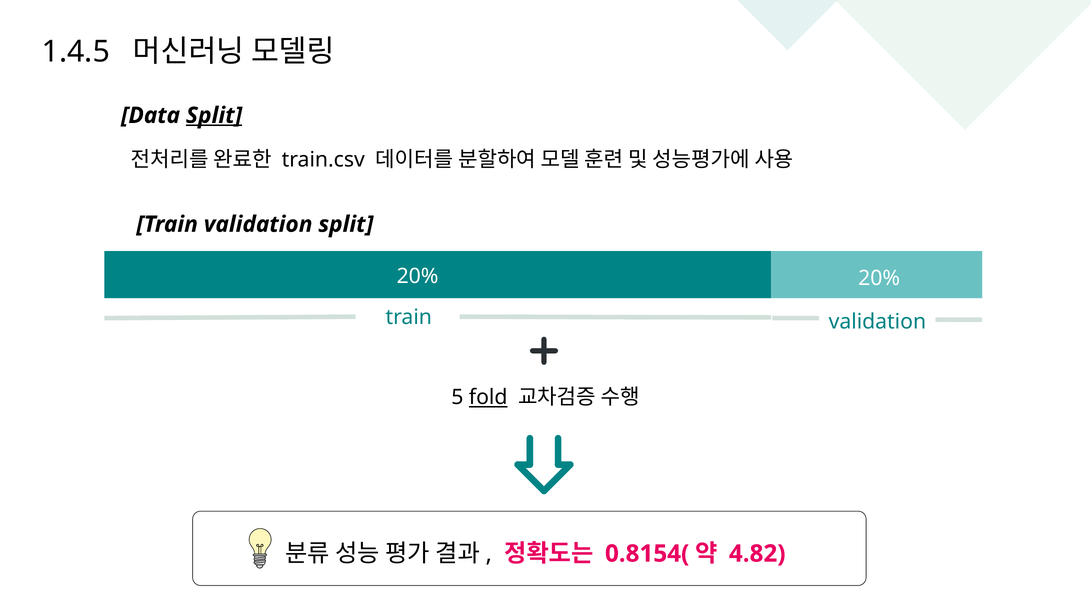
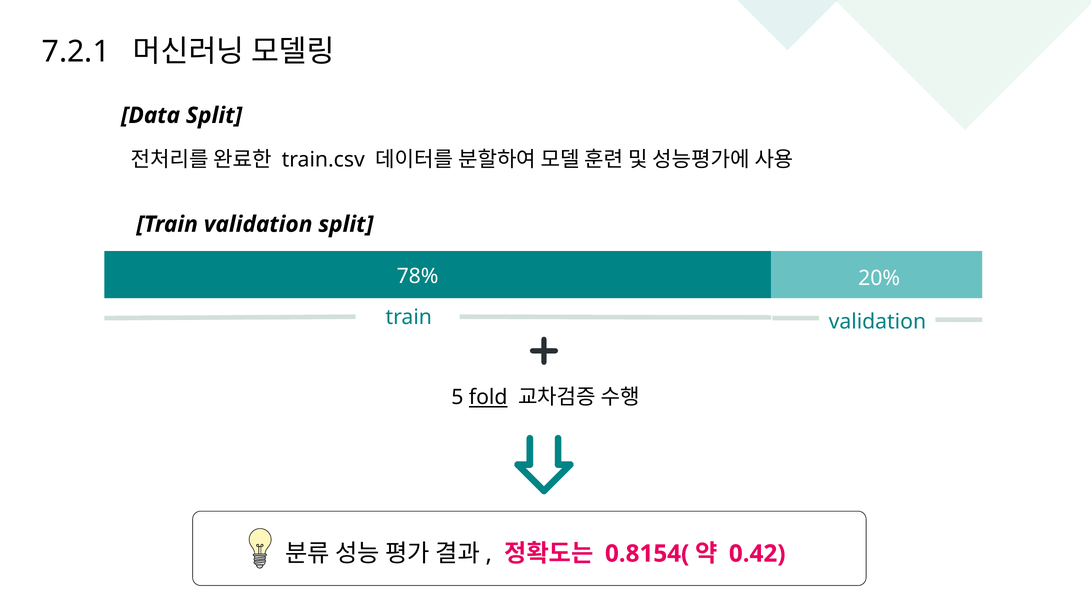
1.4.5: 1.4.5 -> 7.2.1
Split at (214, 115) underline: present -> none
20% at (418, 276): 20% -> 78%
4.82: 4.82 -> 0.42
